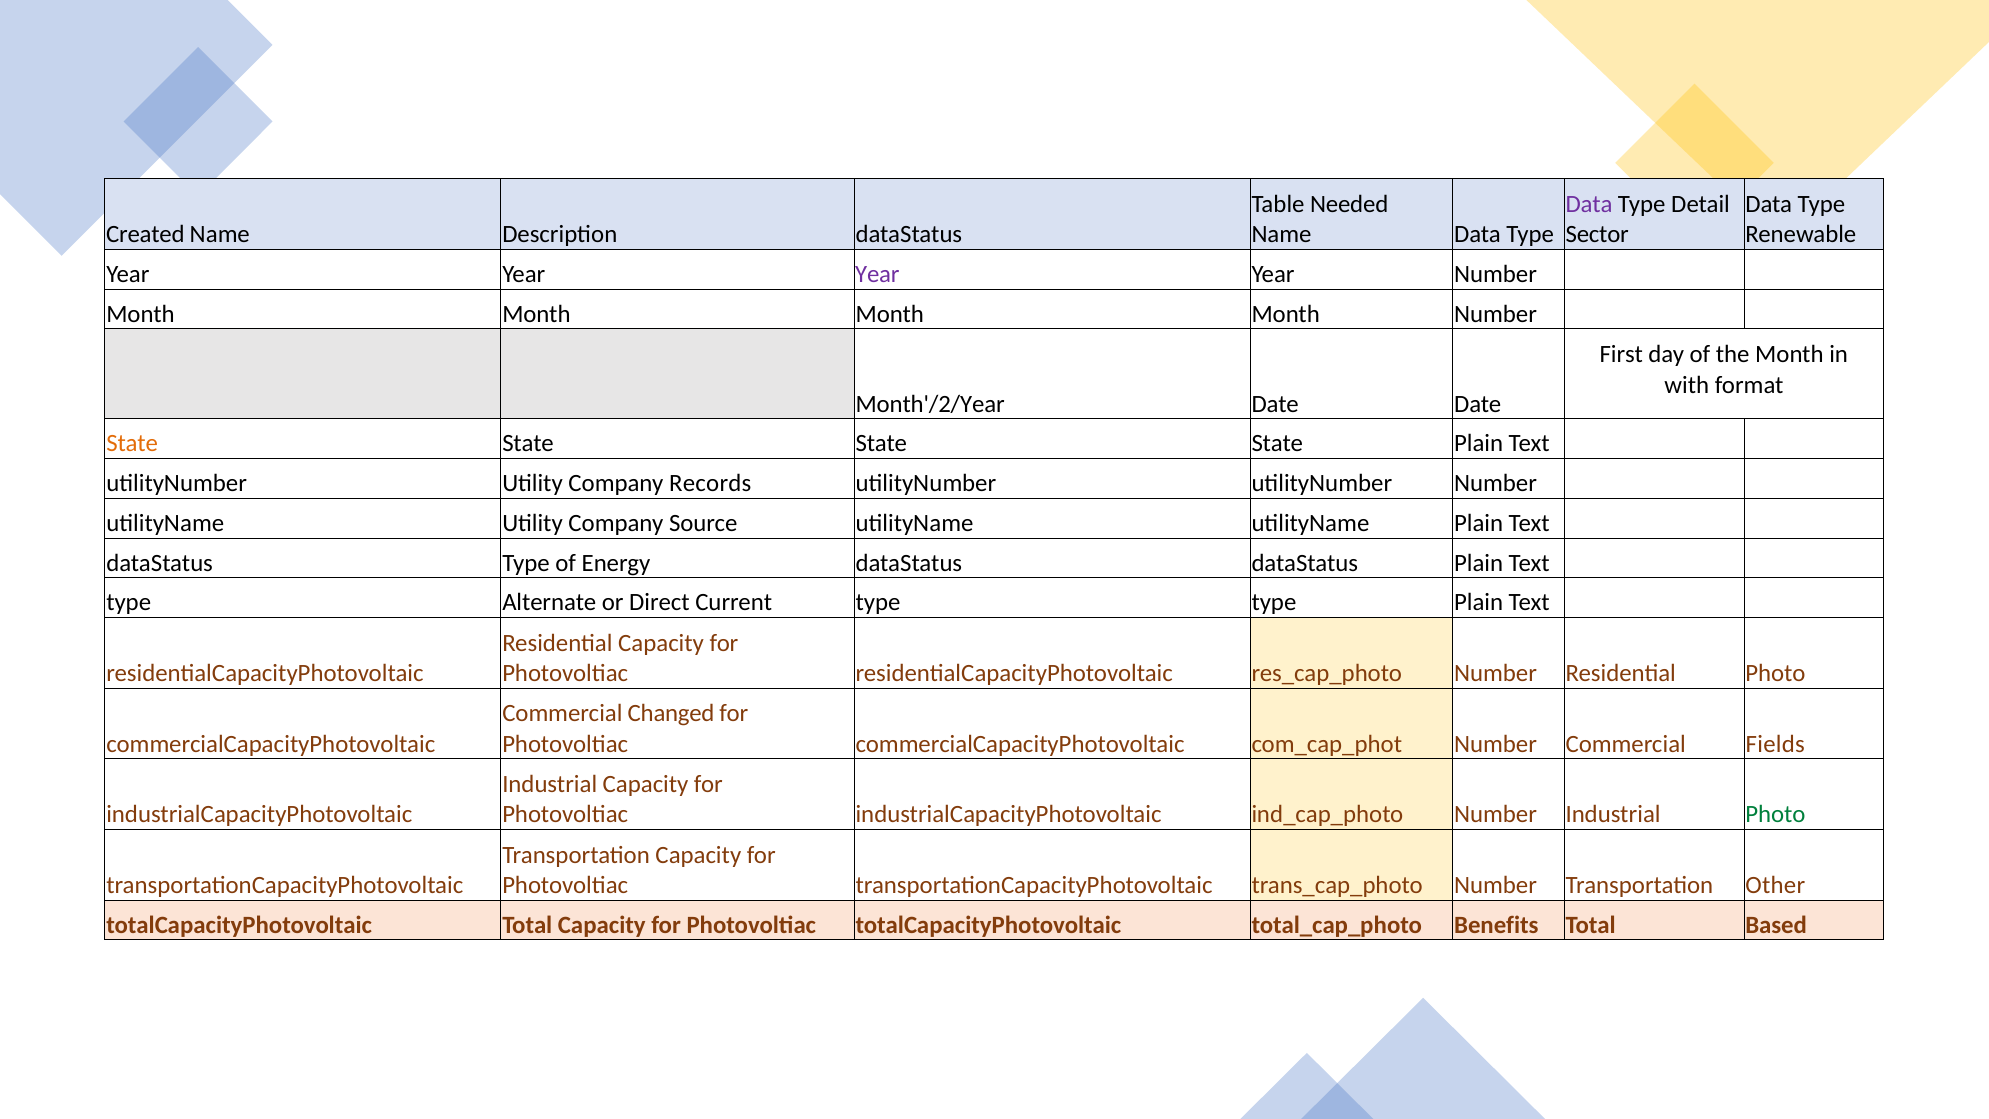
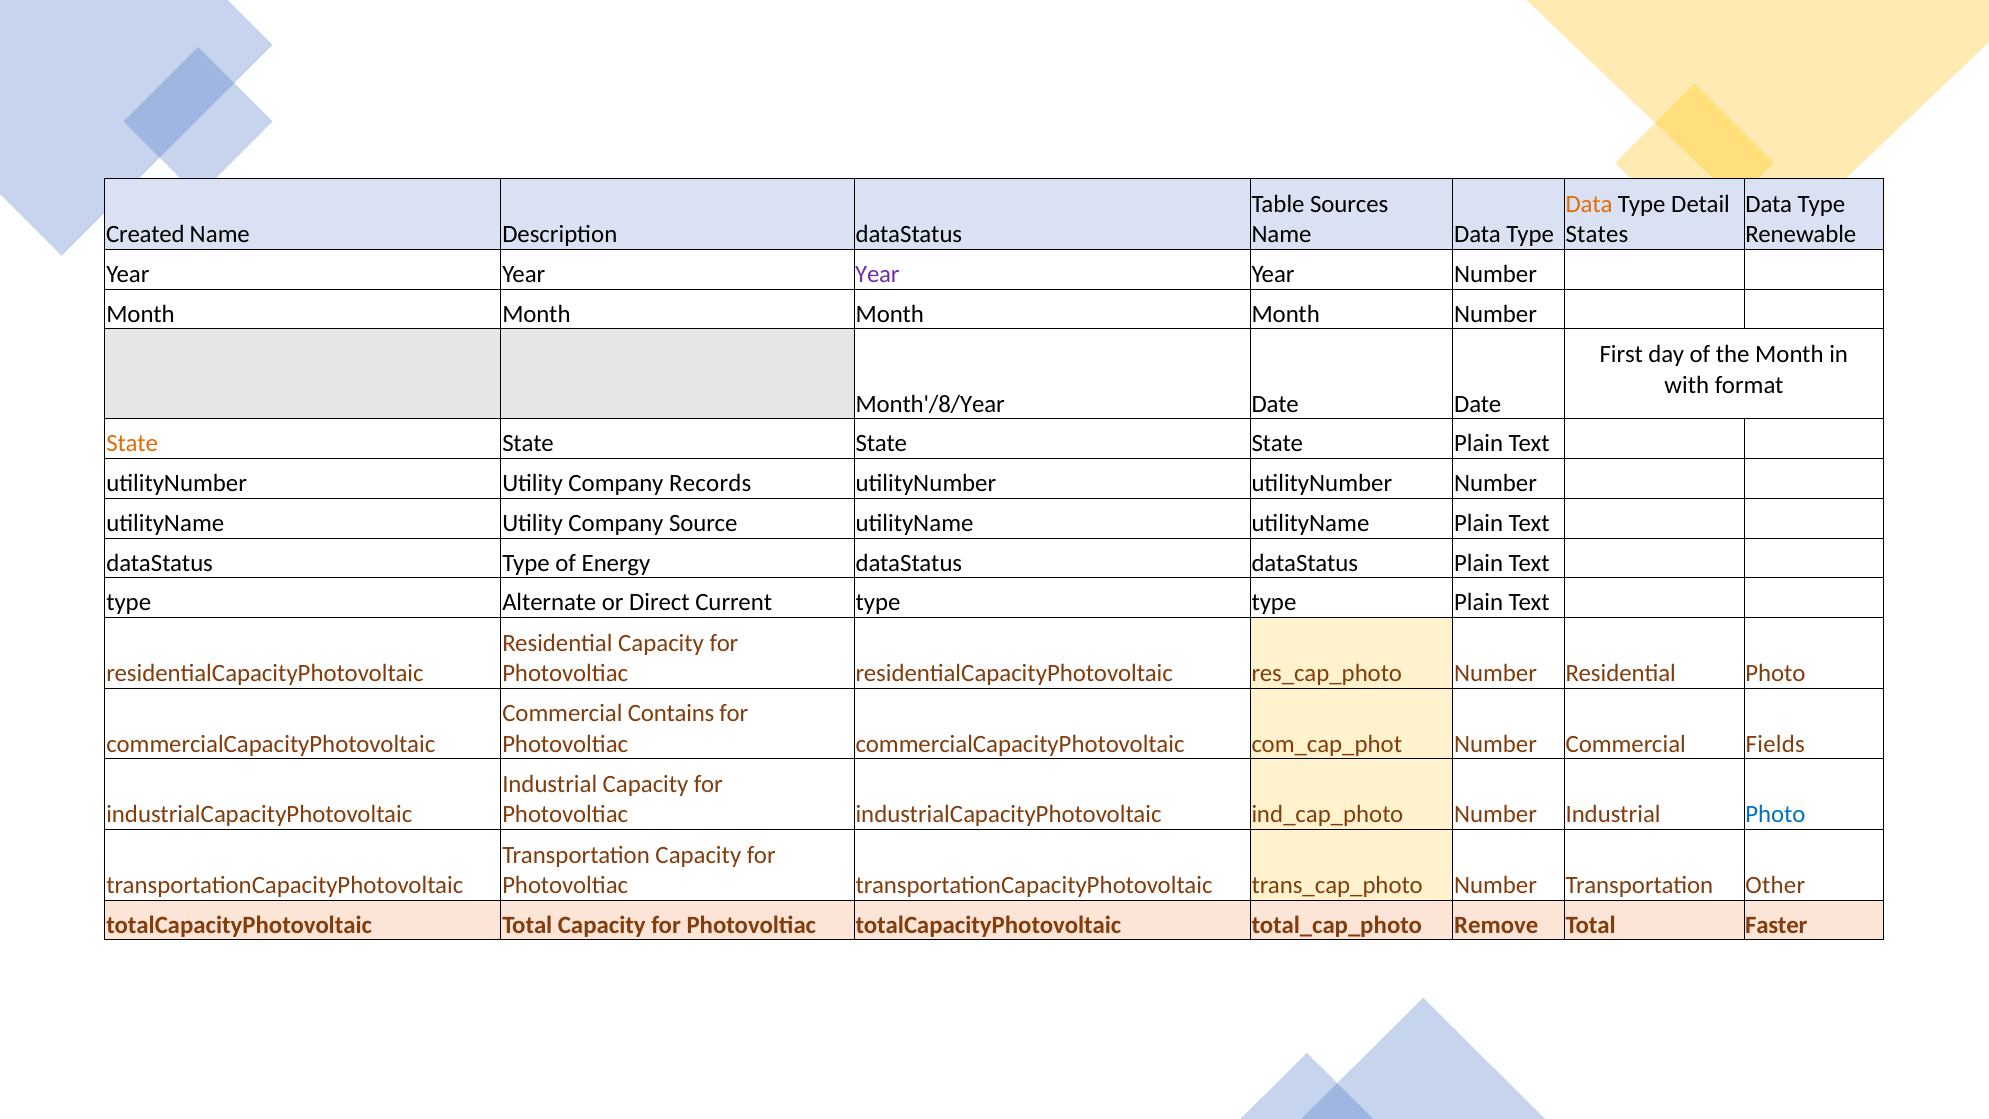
Needed: Needed -> Sources
Data at (1589, 204) colour: purple -> orange
Sector: Sector -> States
Month'/2/Year: Month'/2/Year -> Month'/8/Year
Changed: Changed -> Contains
Photo at (1775, 814) colour: green -> blue
Benefits: Benefits -> Remove
Based: Based -> Faster
